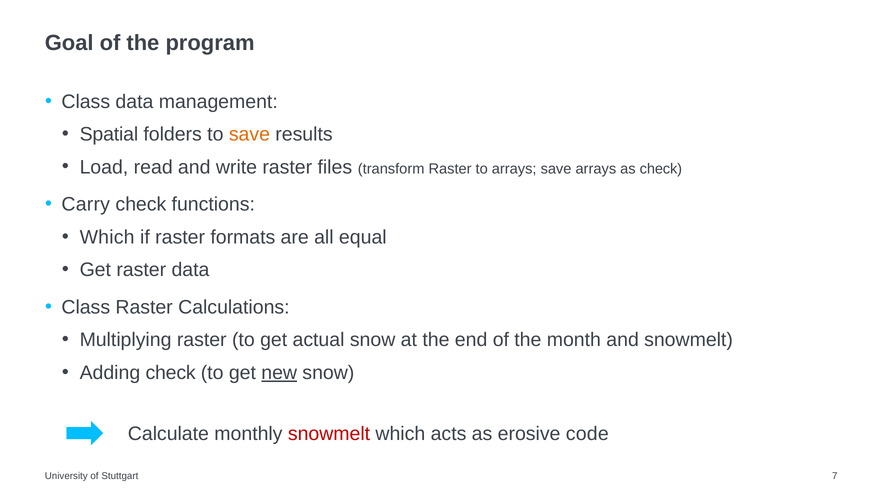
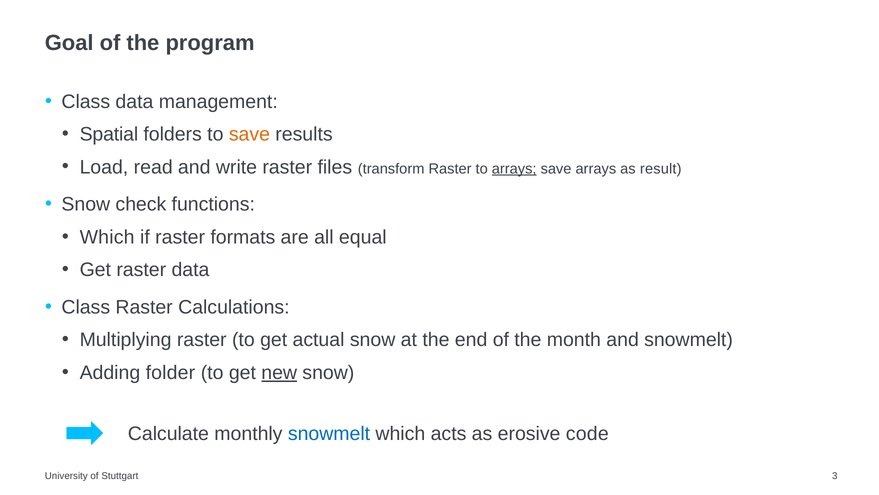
arrays at (514, 169) underline: none -> present
as check: check -> result
Carry at (86, 204): Carry -> Snow
Adding check: check -> folder
snowmelt at (329, 433) colour: red -> blue
7: 7 -> 3
